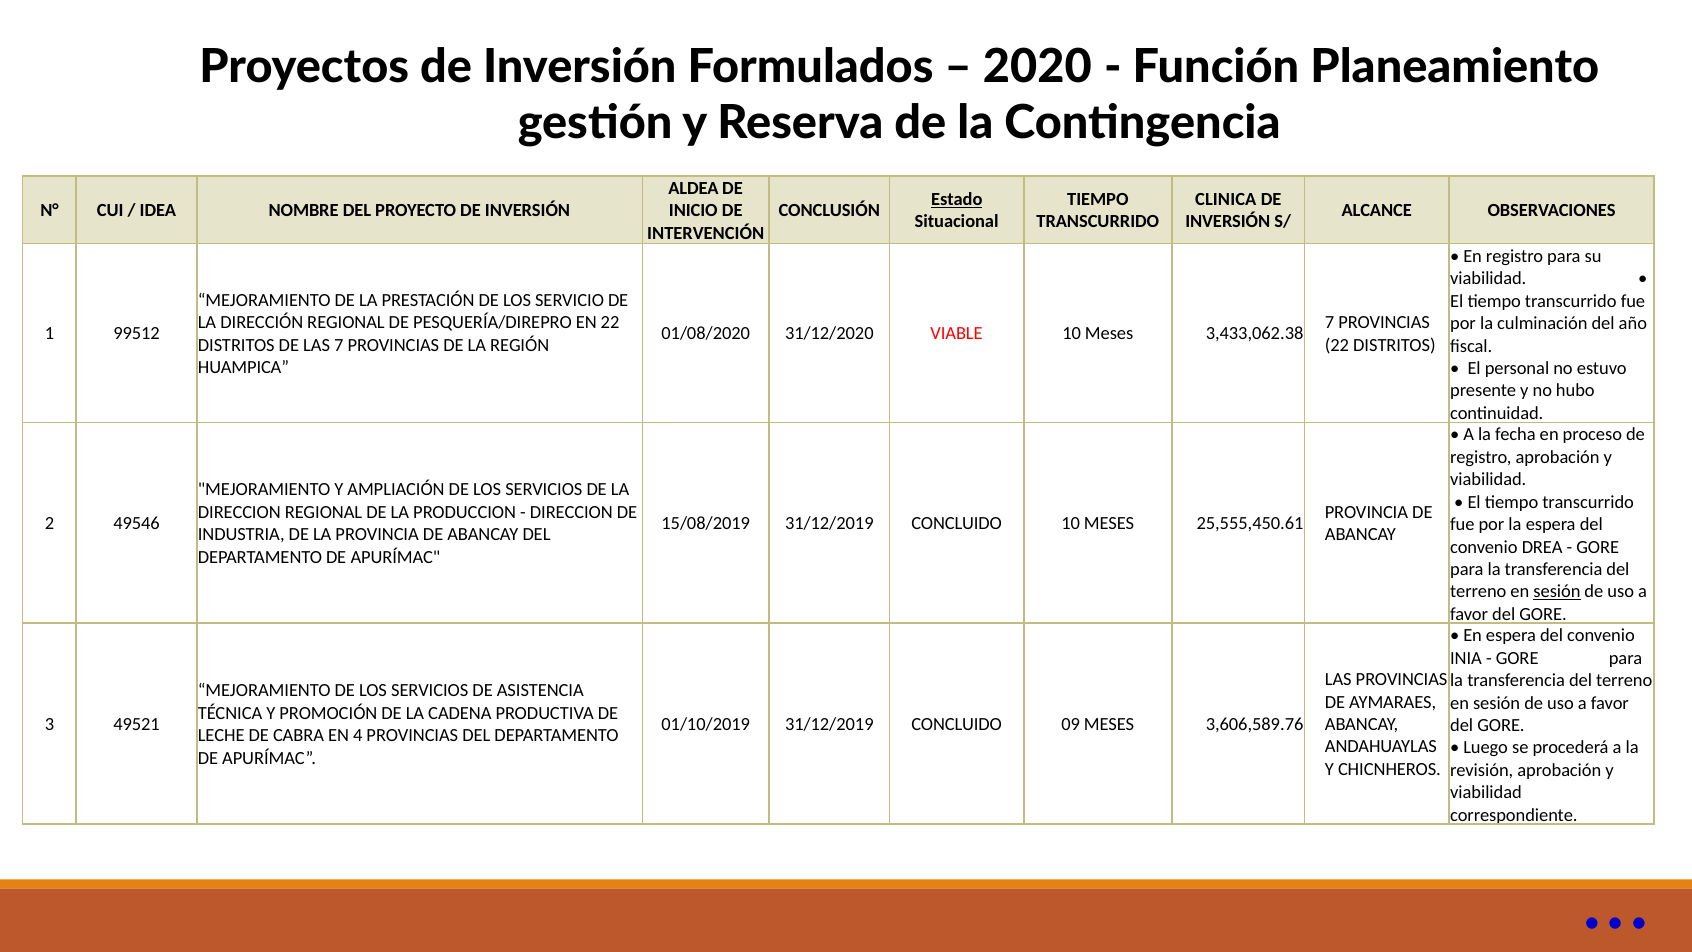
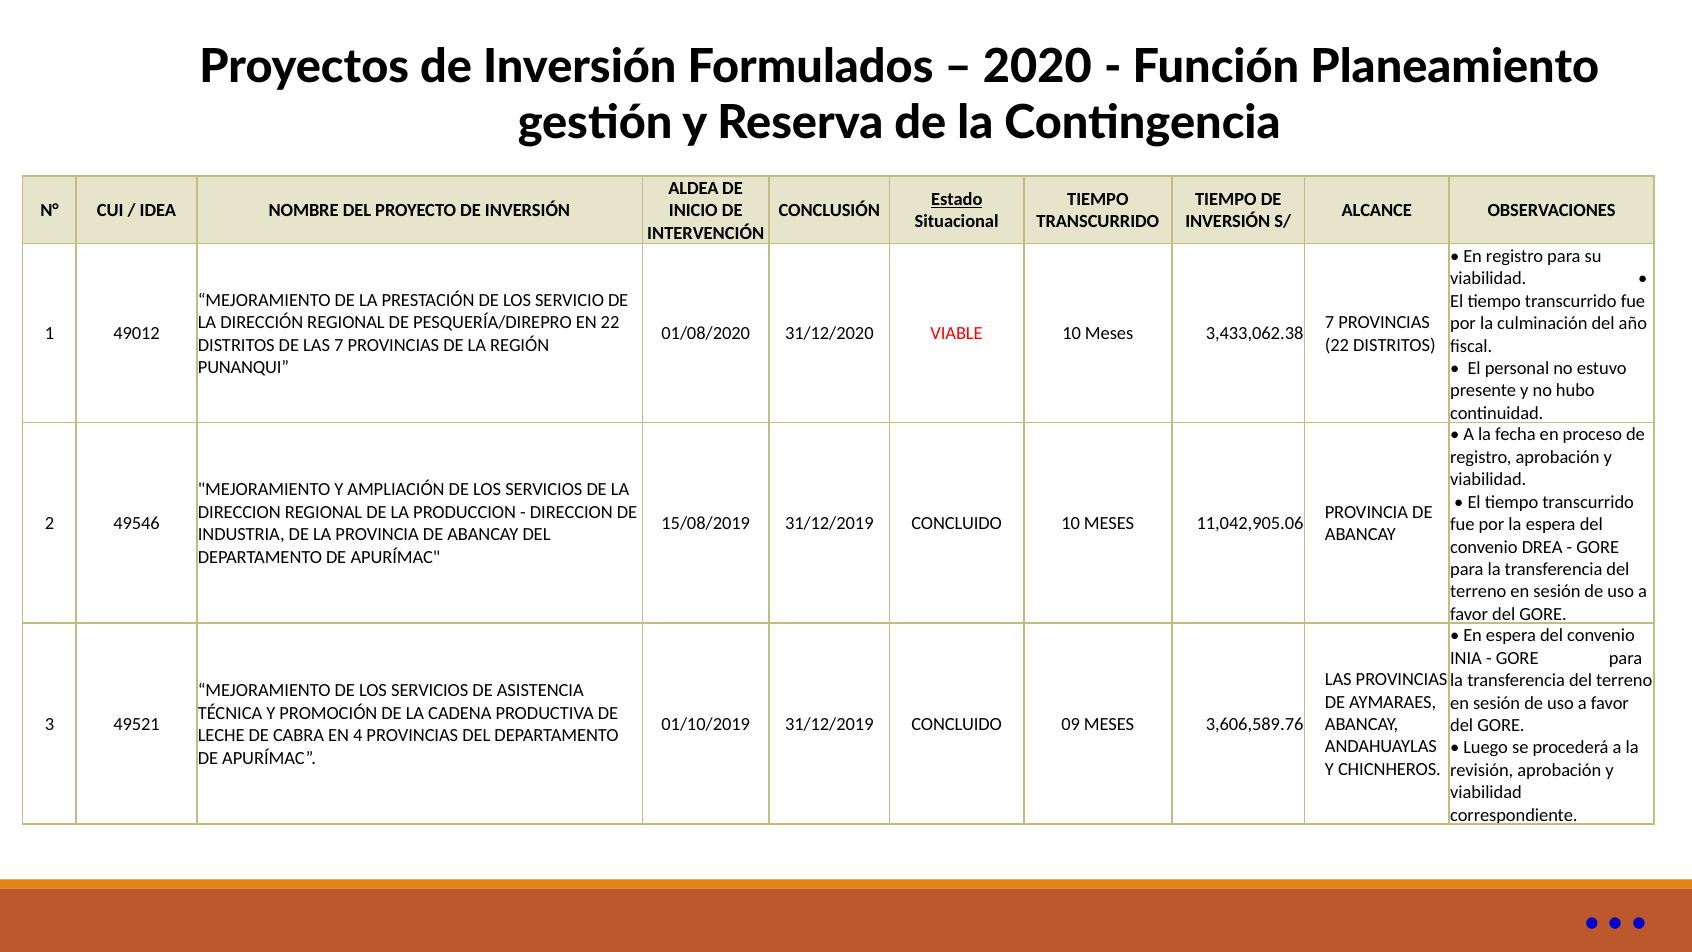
CLINICA at (1226, 199): CLINICA -> TIEMPO
99512: 99512 -> 49012
HUAMPICA: HUAMPICA -> PUNANQUI
25,555,450.61: 25,555,450.61 -> 11,042,905.06
sesión at (1557, 592) underline: present -> none
